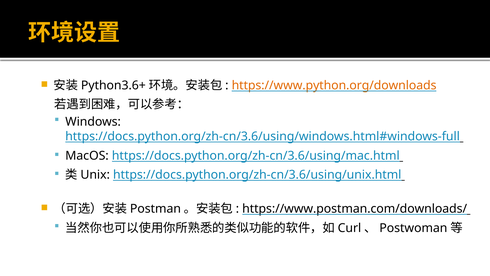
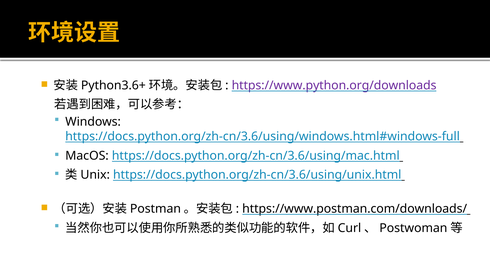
https://www.python.org/downloads colour: orange -> purple
